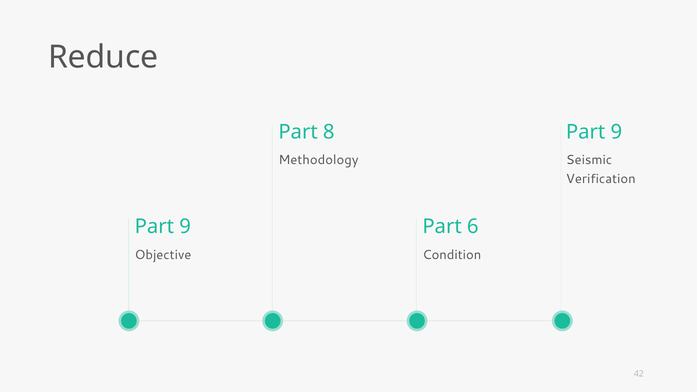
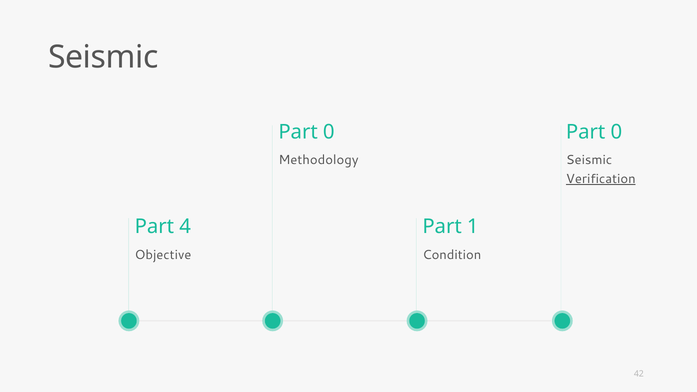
Reduce at (103, 57): Reduce -> Seismic
8 at (329, 132): 8 -> 0
9 at (616, 132): 9 -> 0
Verification underline: none -> present
9 at (185, 227): 9 -> 4
6: 6 -> 1
